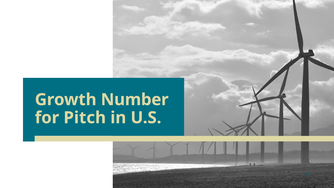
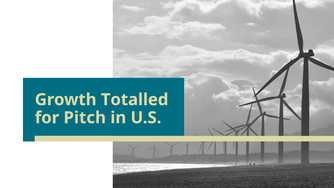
Number: Number -> Totalled
